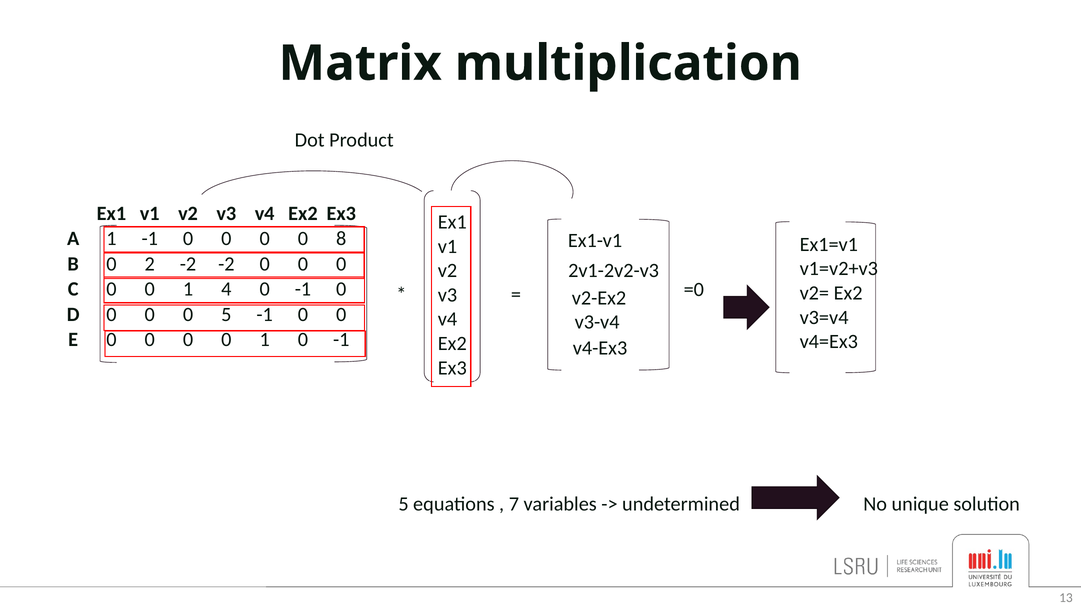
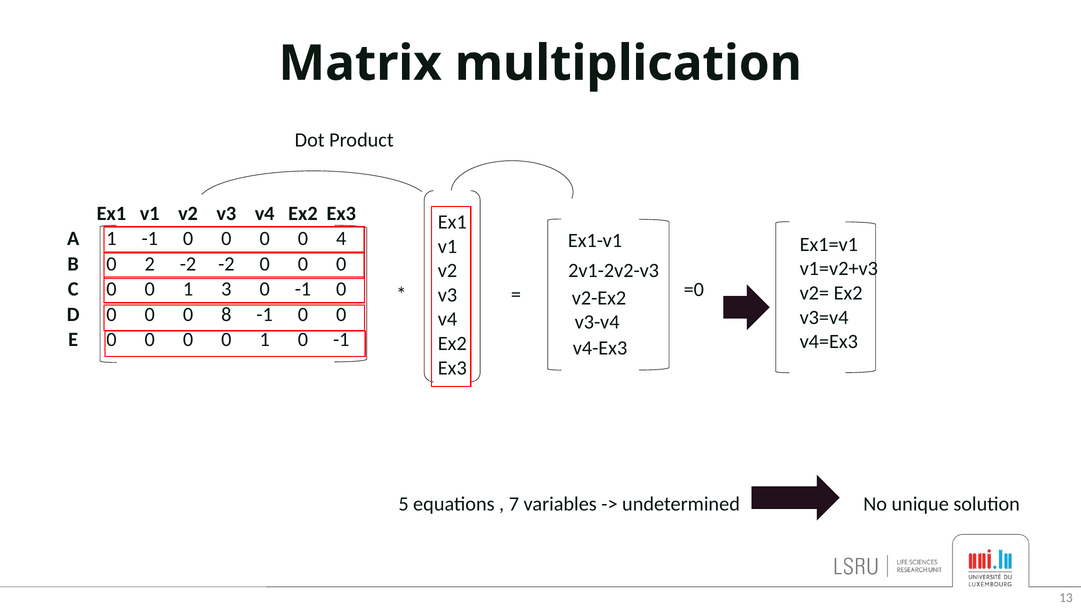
8: 8 -> 4
4: 4 -> 3
0 5: 5 -> 8
